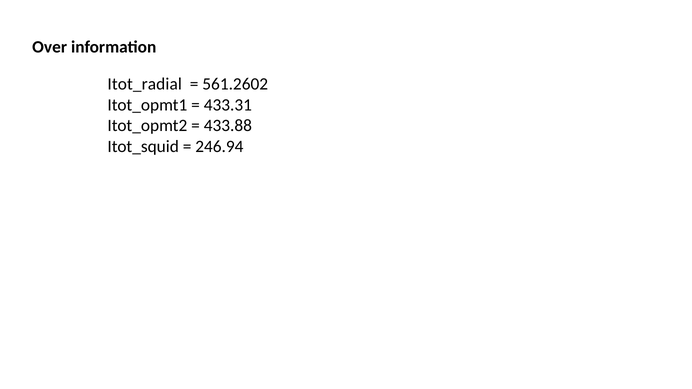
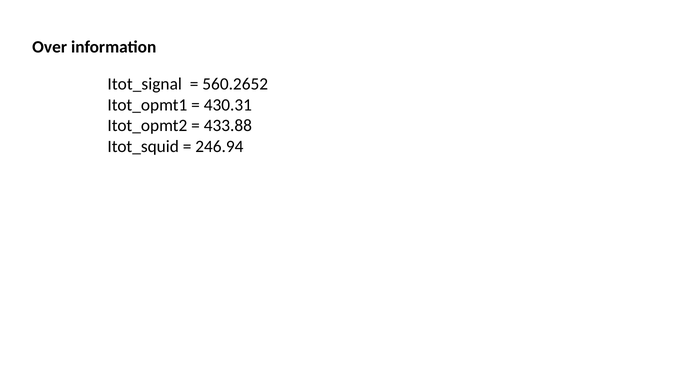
Itot_radial: Itot_radial -> Itot_signal
561.2602: 561.2602 -> 560.2652
433.31: 433.31 -> 430.31
